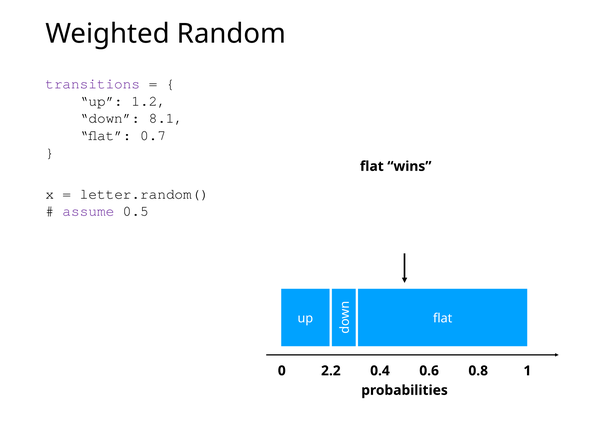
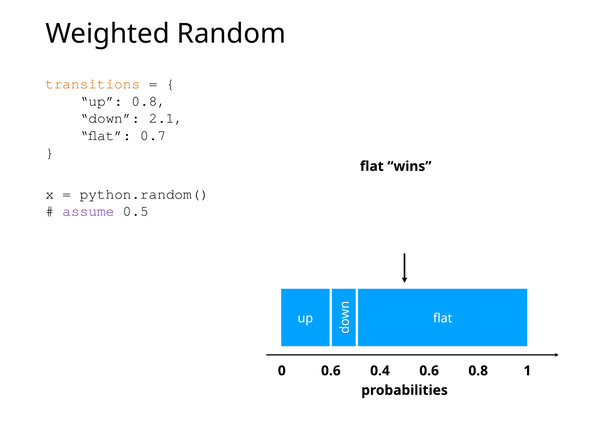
transitions colour: purple -> orange
up 1.2: 1.2 -> 0.8
8.1: 8.1 -> 2.1
letter.random(: letter.random( -> python.random(
2.2 at (331, 371): 2.2 -> 0.6
